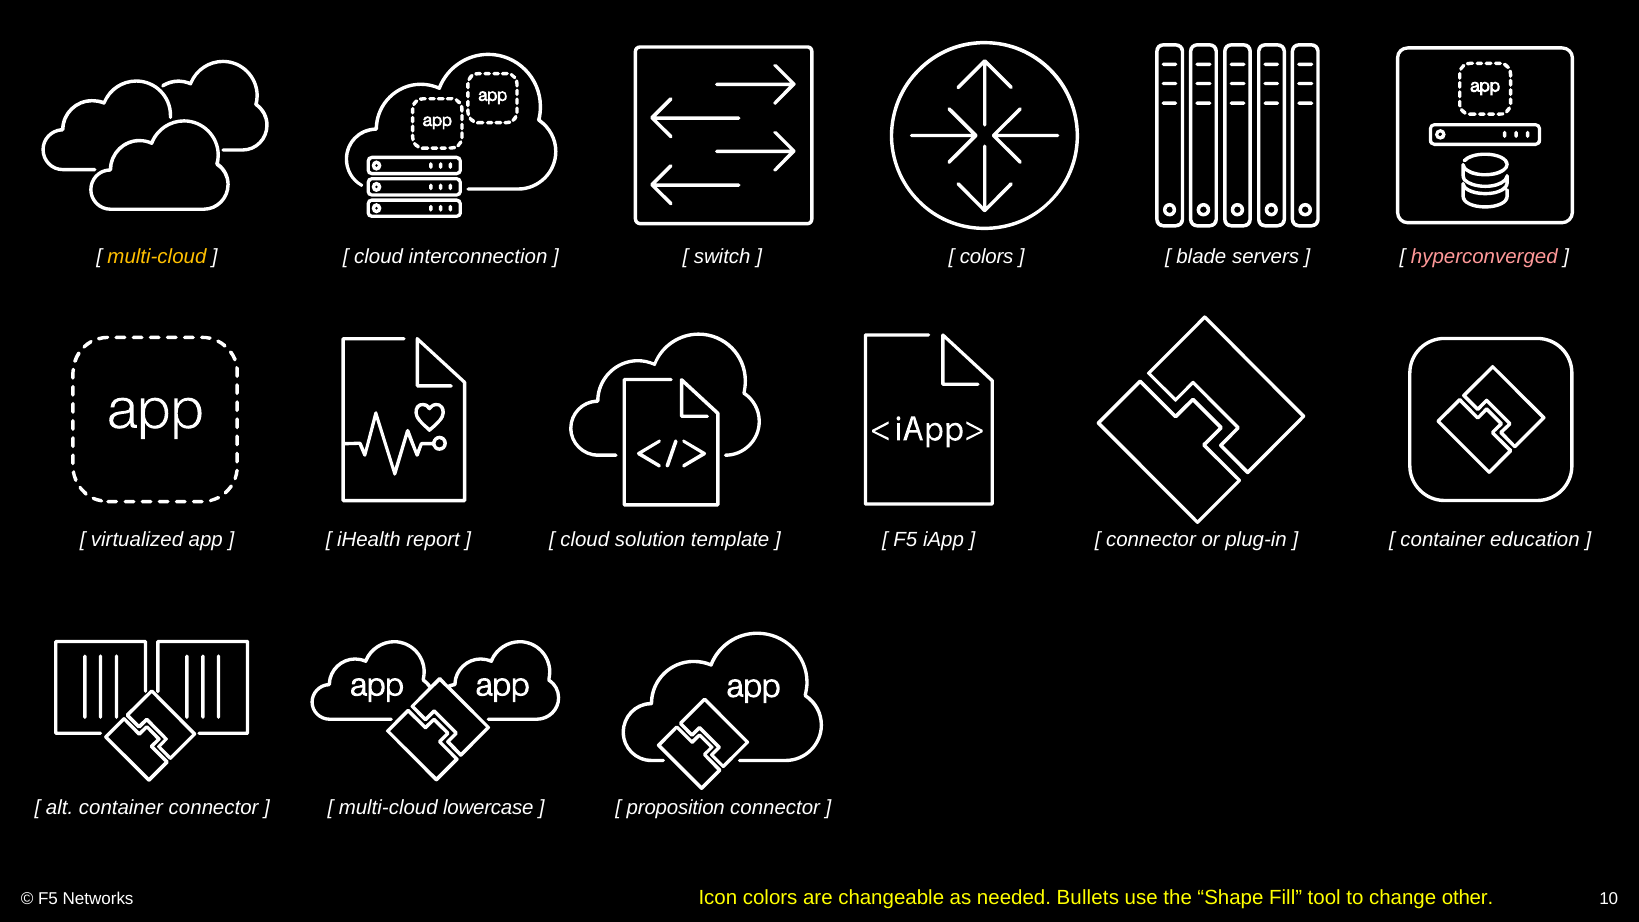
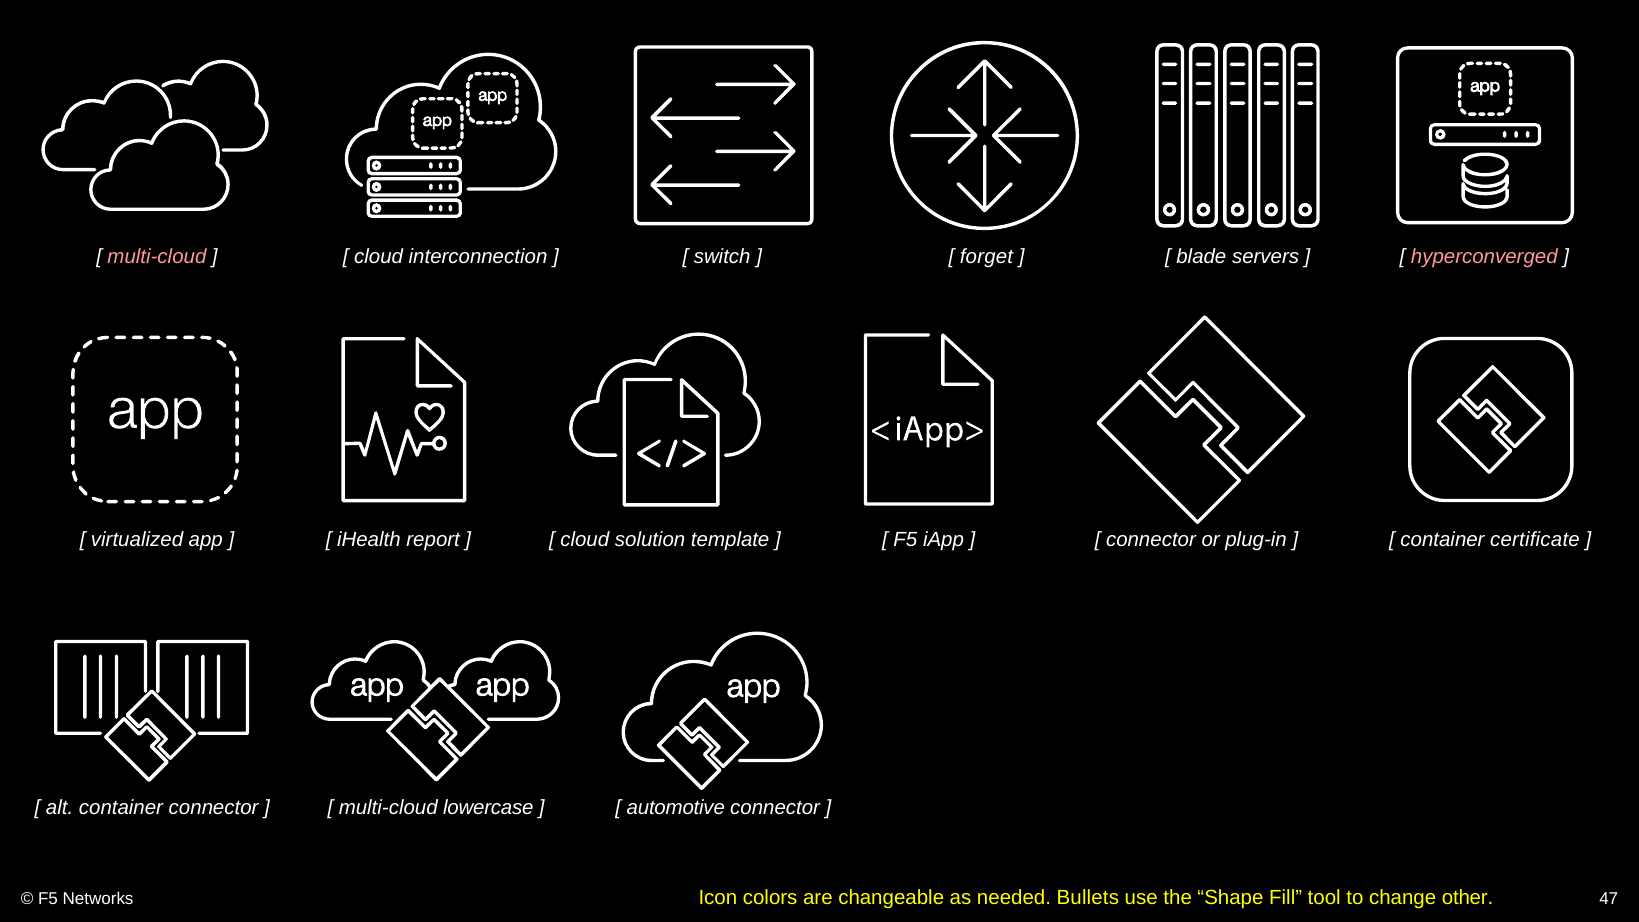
multi-cloud at (157, 257) colour: yellow -> pink
colors at (987, 257): colors -> forget
education: education -> certificate
proposition: proposition -> automotive
10: 10 -> 47
